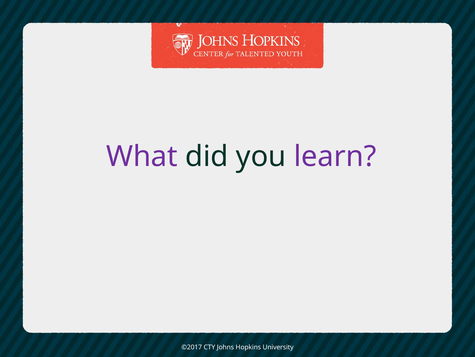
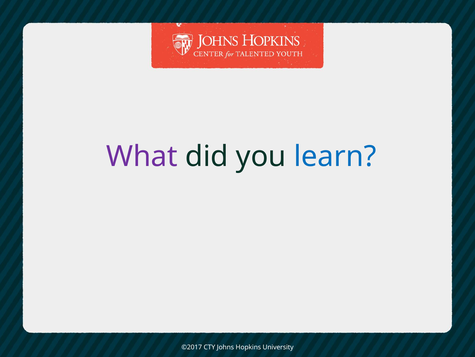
learn colour: purple -> blue
